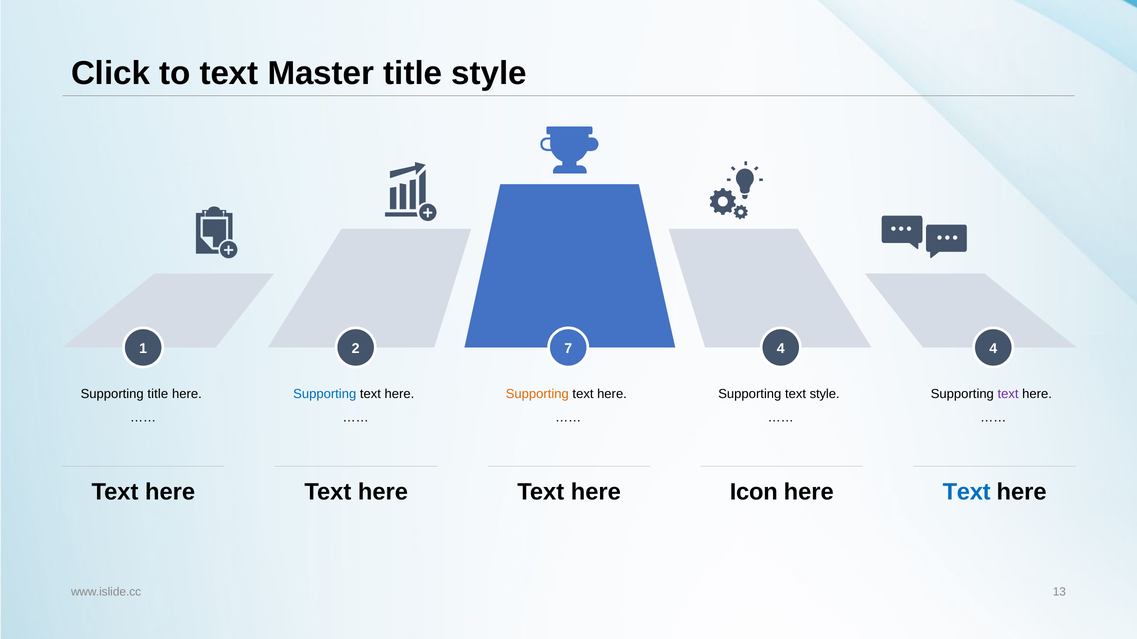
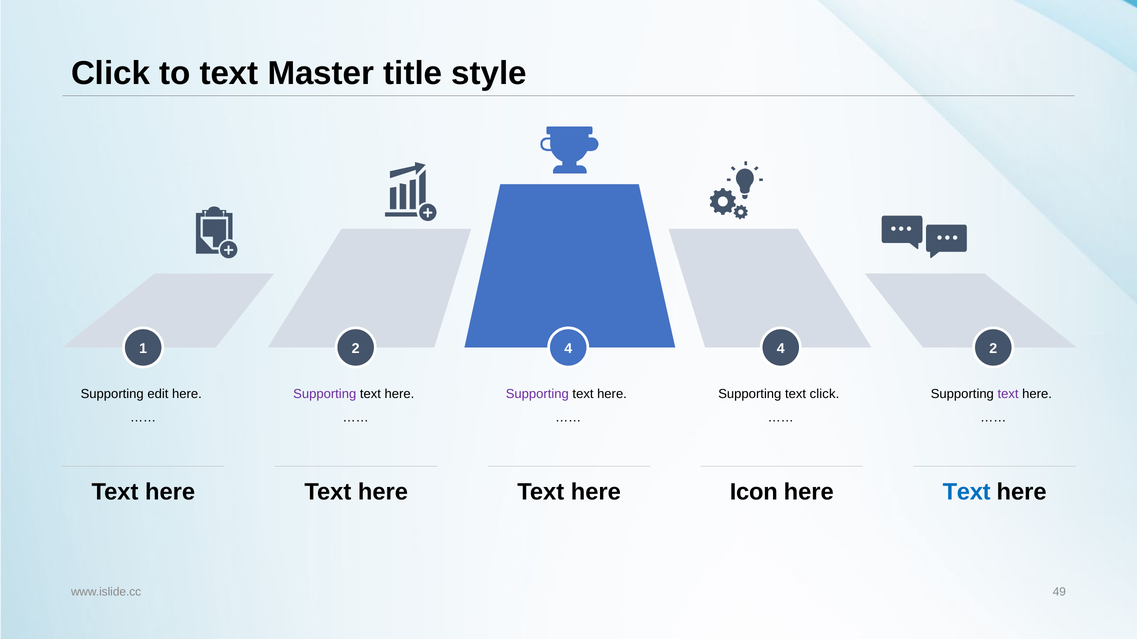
2 7: 7 -> 4
4 4: 4 -> 2
Supporting title: title -> edit
Supporting at (325, 394) colour: blue -> purple
Supporting at (537, 394) colour: orange -> purple
text style: style -> click
13: 13 -> 49
